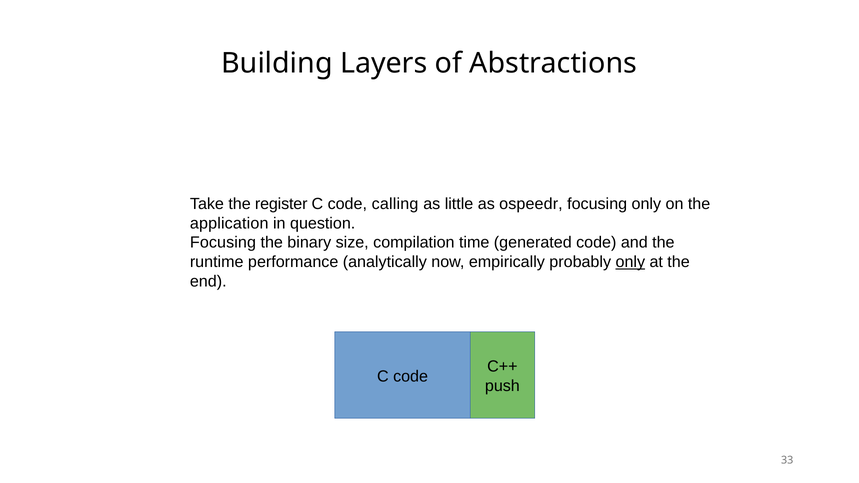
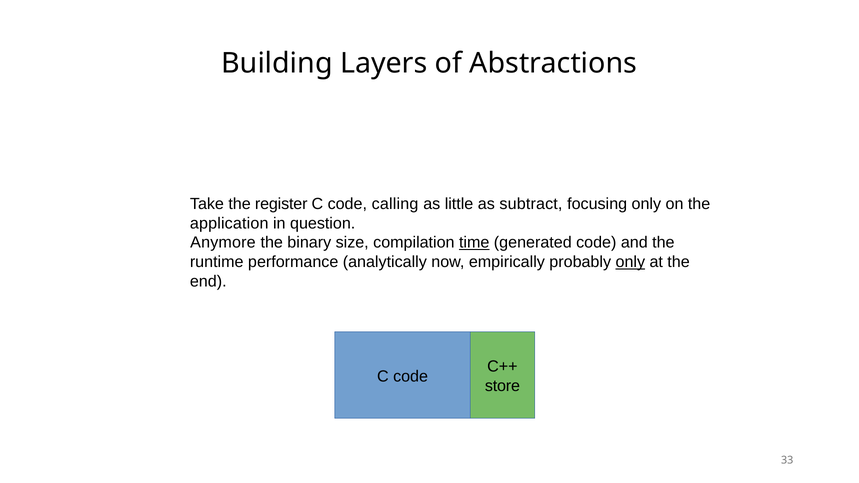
ospeedr: ospeedr -> subtract
Focusing at (223, 243): Focusing -> Anymore
time underline: none -> present
push: push -> store
